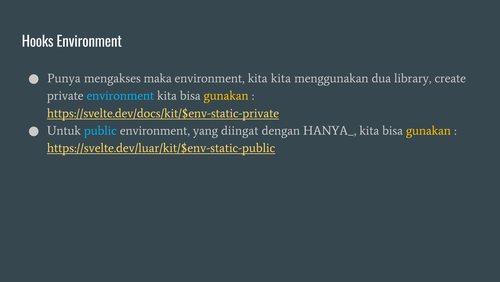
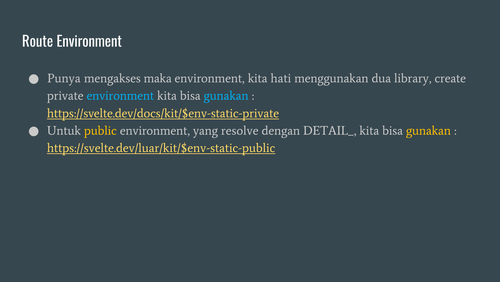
Hooks: Hooks -> Route
kita kita: kita -> hati
gunakan at (226, 95) colour: yellow -> light blue
public colour: light blue -> yellow
diingat: diingat -> resolve
HANYA_: HANYA_ -> DETAIL_
